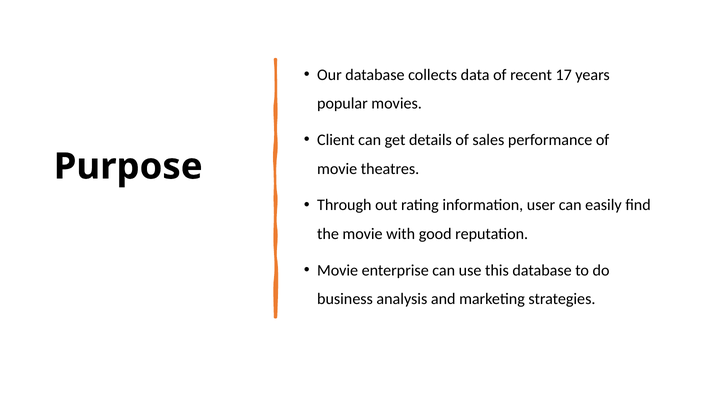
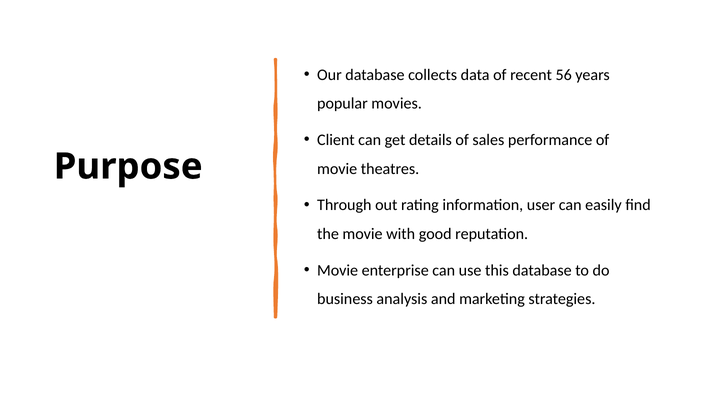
17: 17 -> 56
